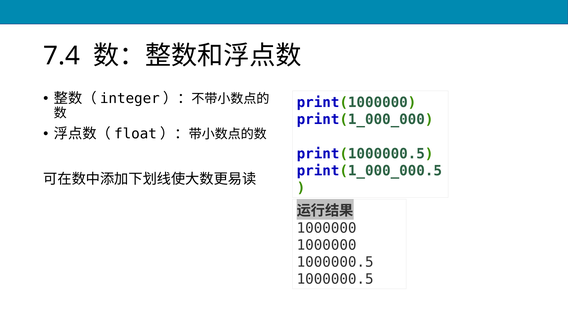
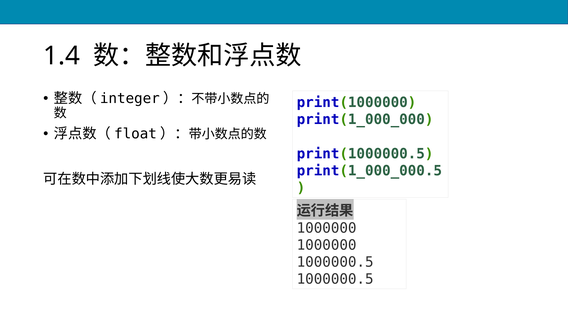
7.4: 7.4 -> 1.4
